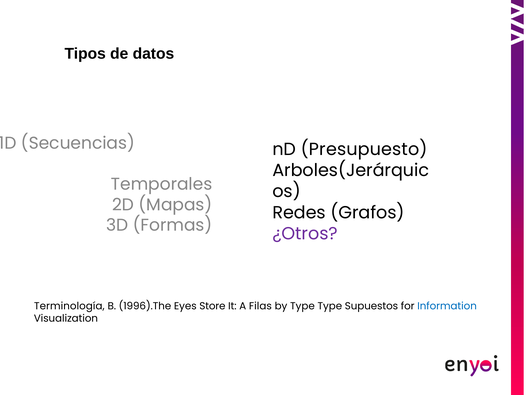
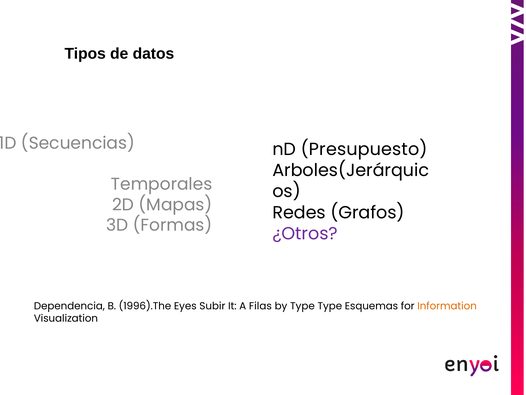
Terminología: Terminología -> Dependencia
Store: Store -> Subir
Supuestos: Supuestos -> Esquemas
Information colour: blue -> orange
